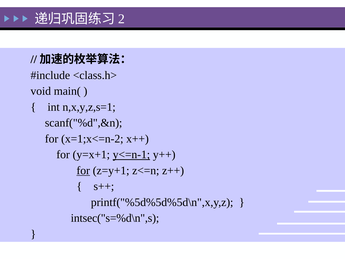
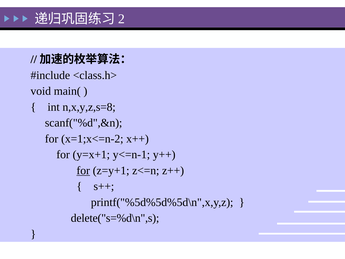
n,x,y,z,s=1: n,x,y,z,s=1 -> n,x,y,z,s=8
y<=n-1 underline: present -> none
intsec("s=%d\n",s: intsec("s=%d\n",s -> delete("s=%d\n",s
